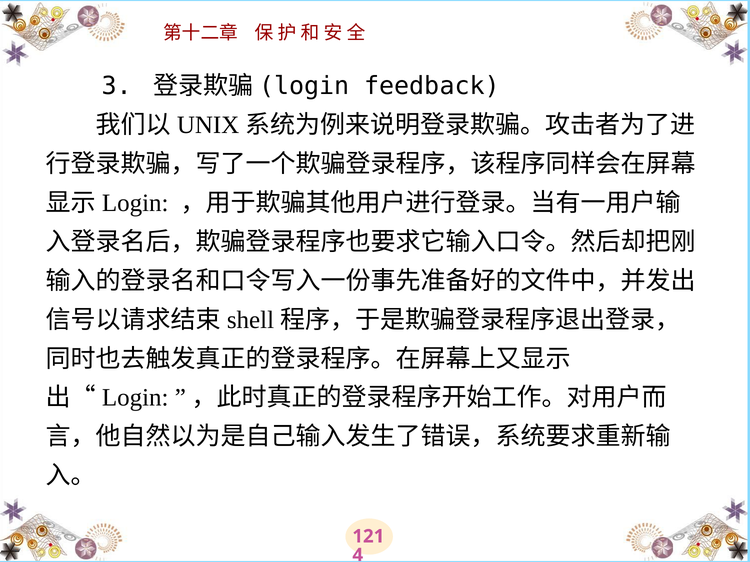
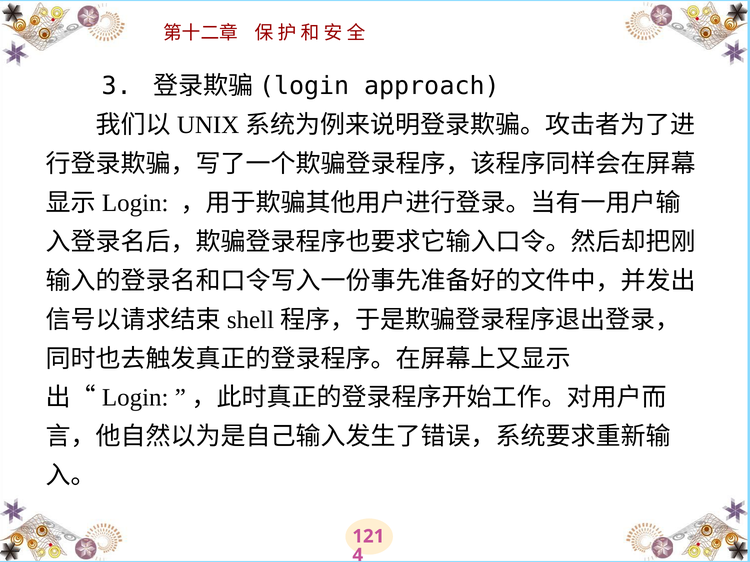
feedback: feedback -> approach
